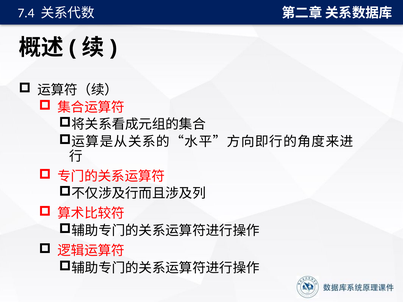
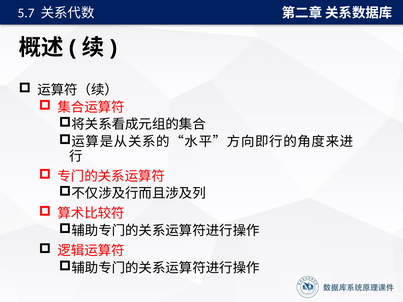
7.4: 7.4 -> 5.7
